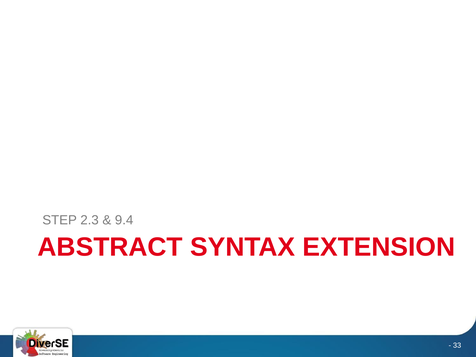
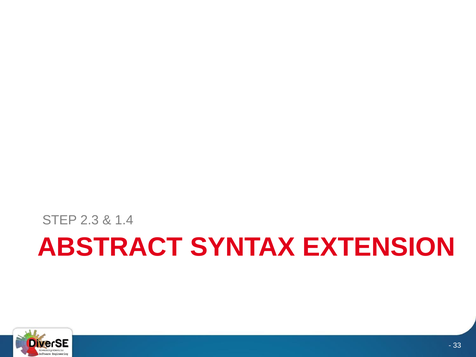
9.4: 9.4 -> 1.4
